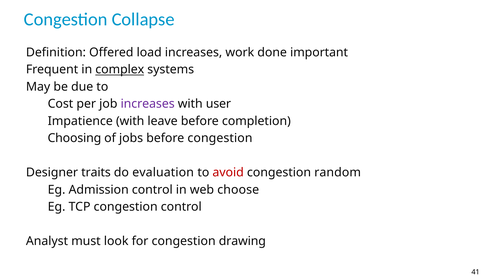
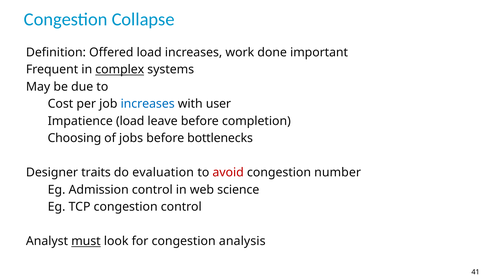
increases at (148, 104) colour: purple -> blue
Impatience with: with -> load
before congestion: congestion -> bottlenecks
random: random -> number
choose: choose -> science
must underline: none -> present
drawing: drawing -> analysis
